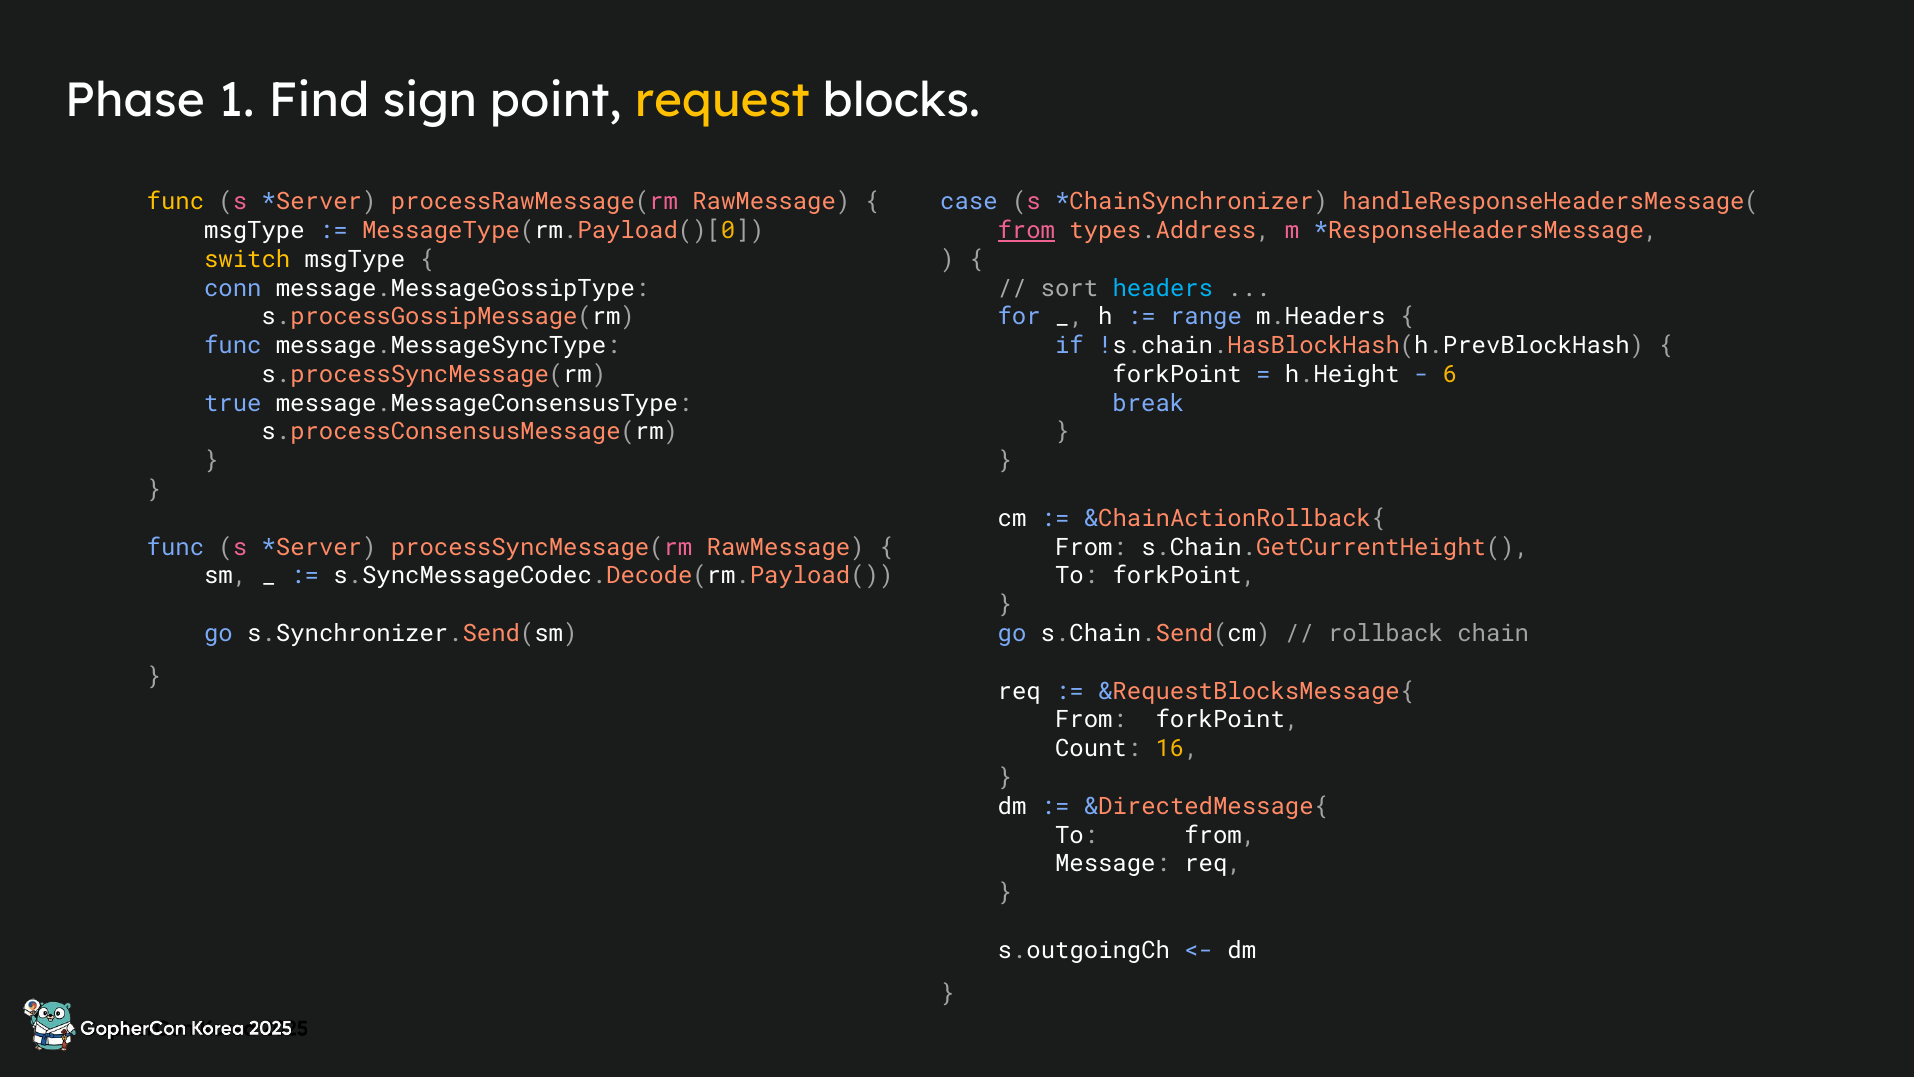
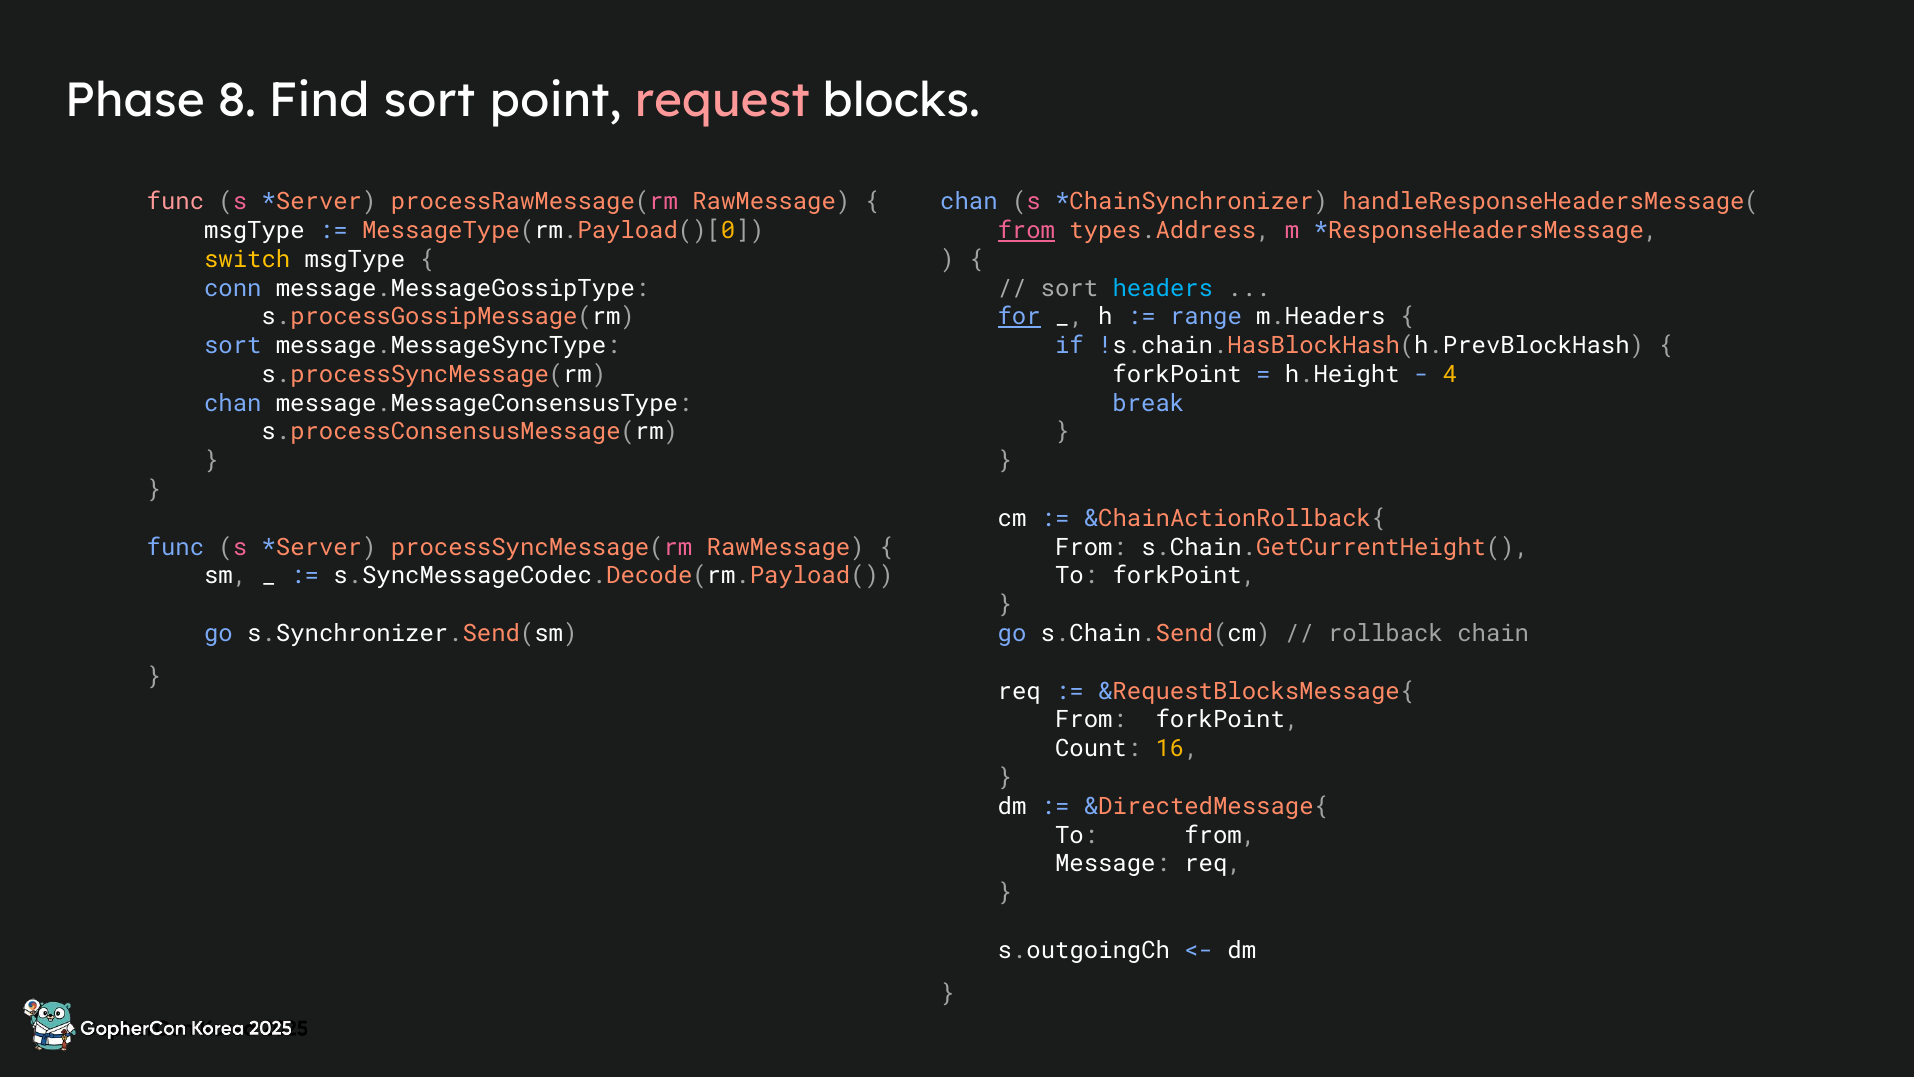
1: 1 -> 8
Find sign: sign -> sort
request colour: yellow -> pink
func at (175, 202) colour: yellow -> pink
case at (969, 202): case -> chan
for underline: none -> present
func at (233, 346): func -> sort
6: 6 -> 4
true at (233, 403): true -> chan
